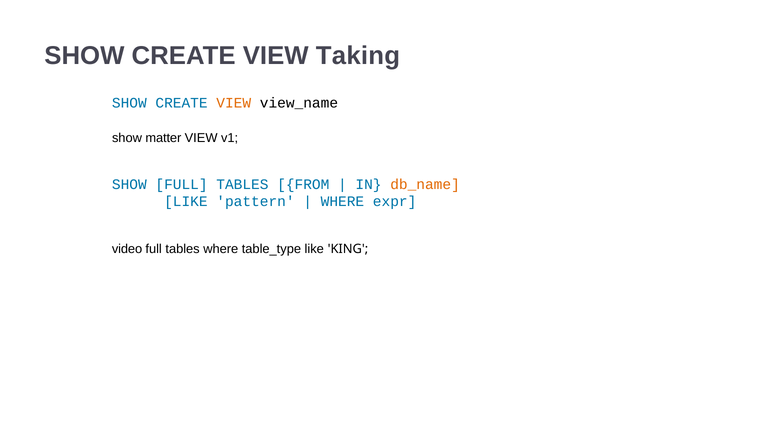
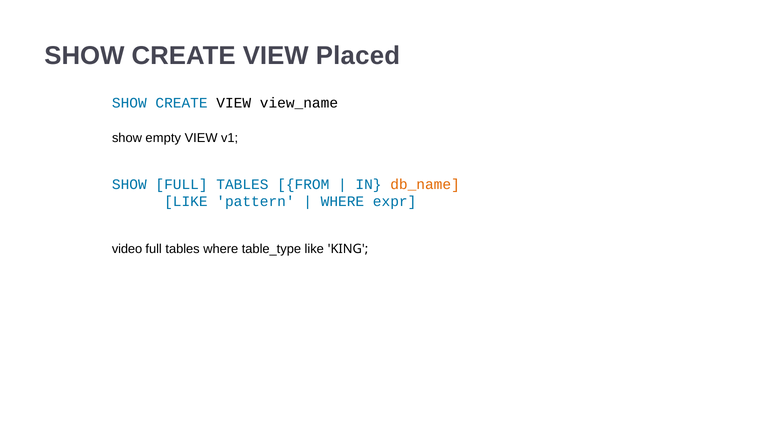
Taking: Taking -> Placed
VIEW at (234, 103) colour: orange -> black
matter: matter -> empty
